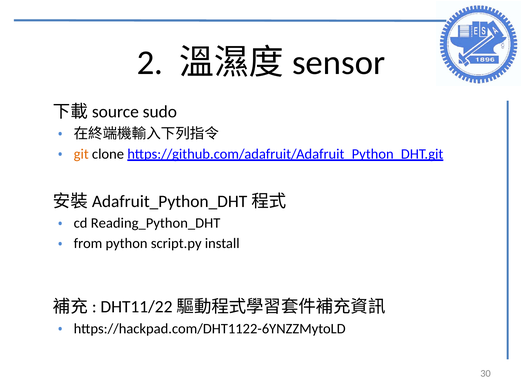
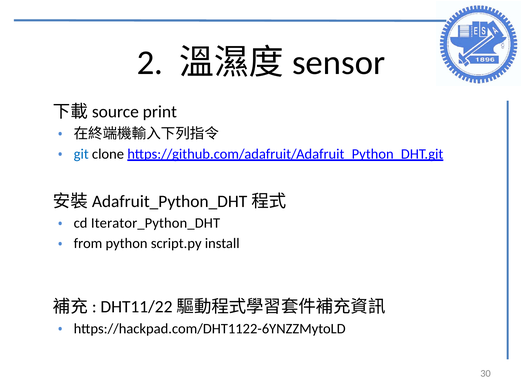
sudo: sudo -> print
git colour: orange -> blue
Reading_Python_DHT: Reading_Python_DHT -> Iterator_Python_DHT
